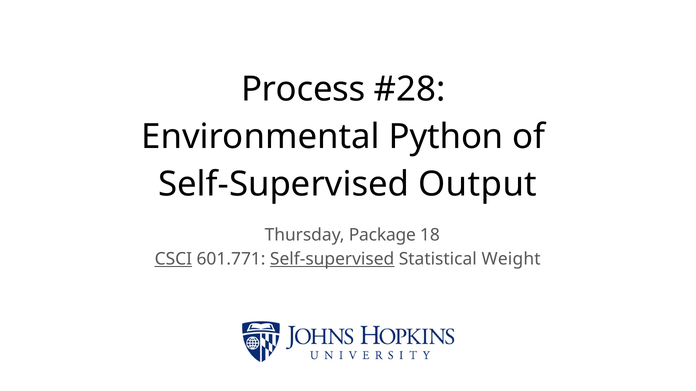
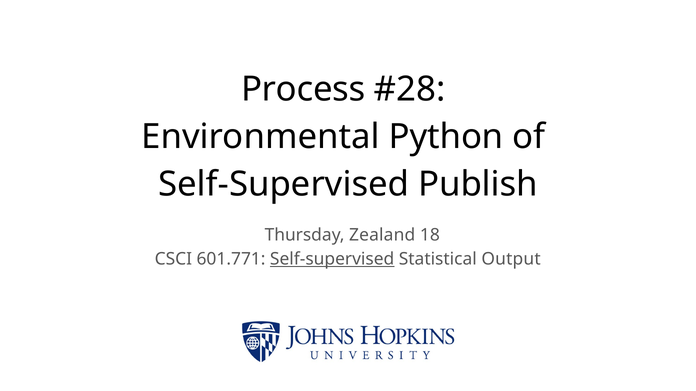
Output: Output -> Publish
Package: Package -> Zealand
CSCI underline: present -> none
Weight: Weight -> Output
